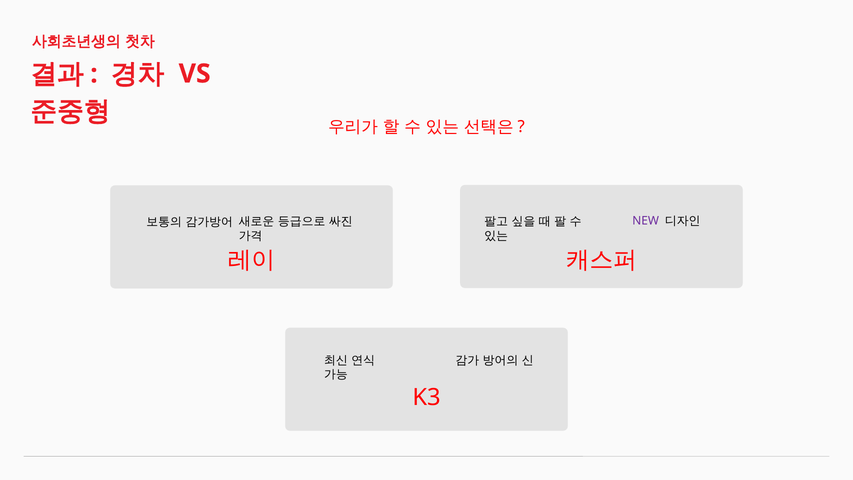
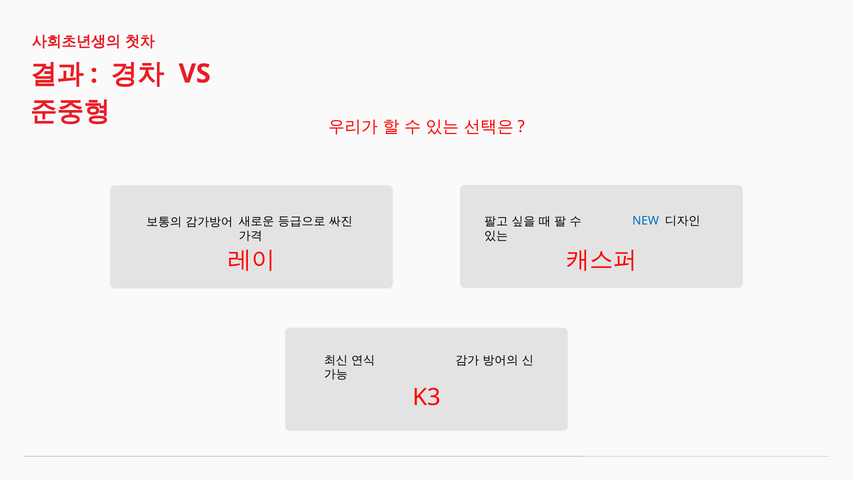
NEW colour: purple -> blue
